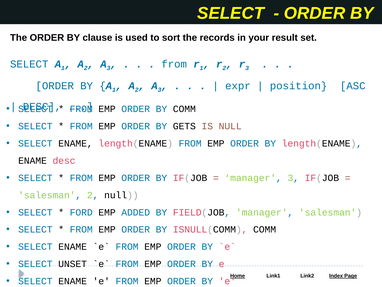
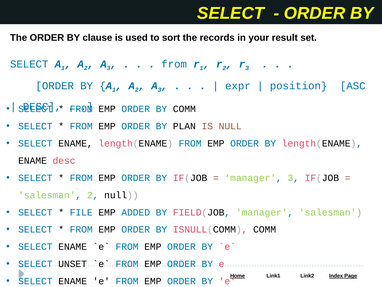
GETS: GETS -> PLAN
FORD: FORD -> FILE
